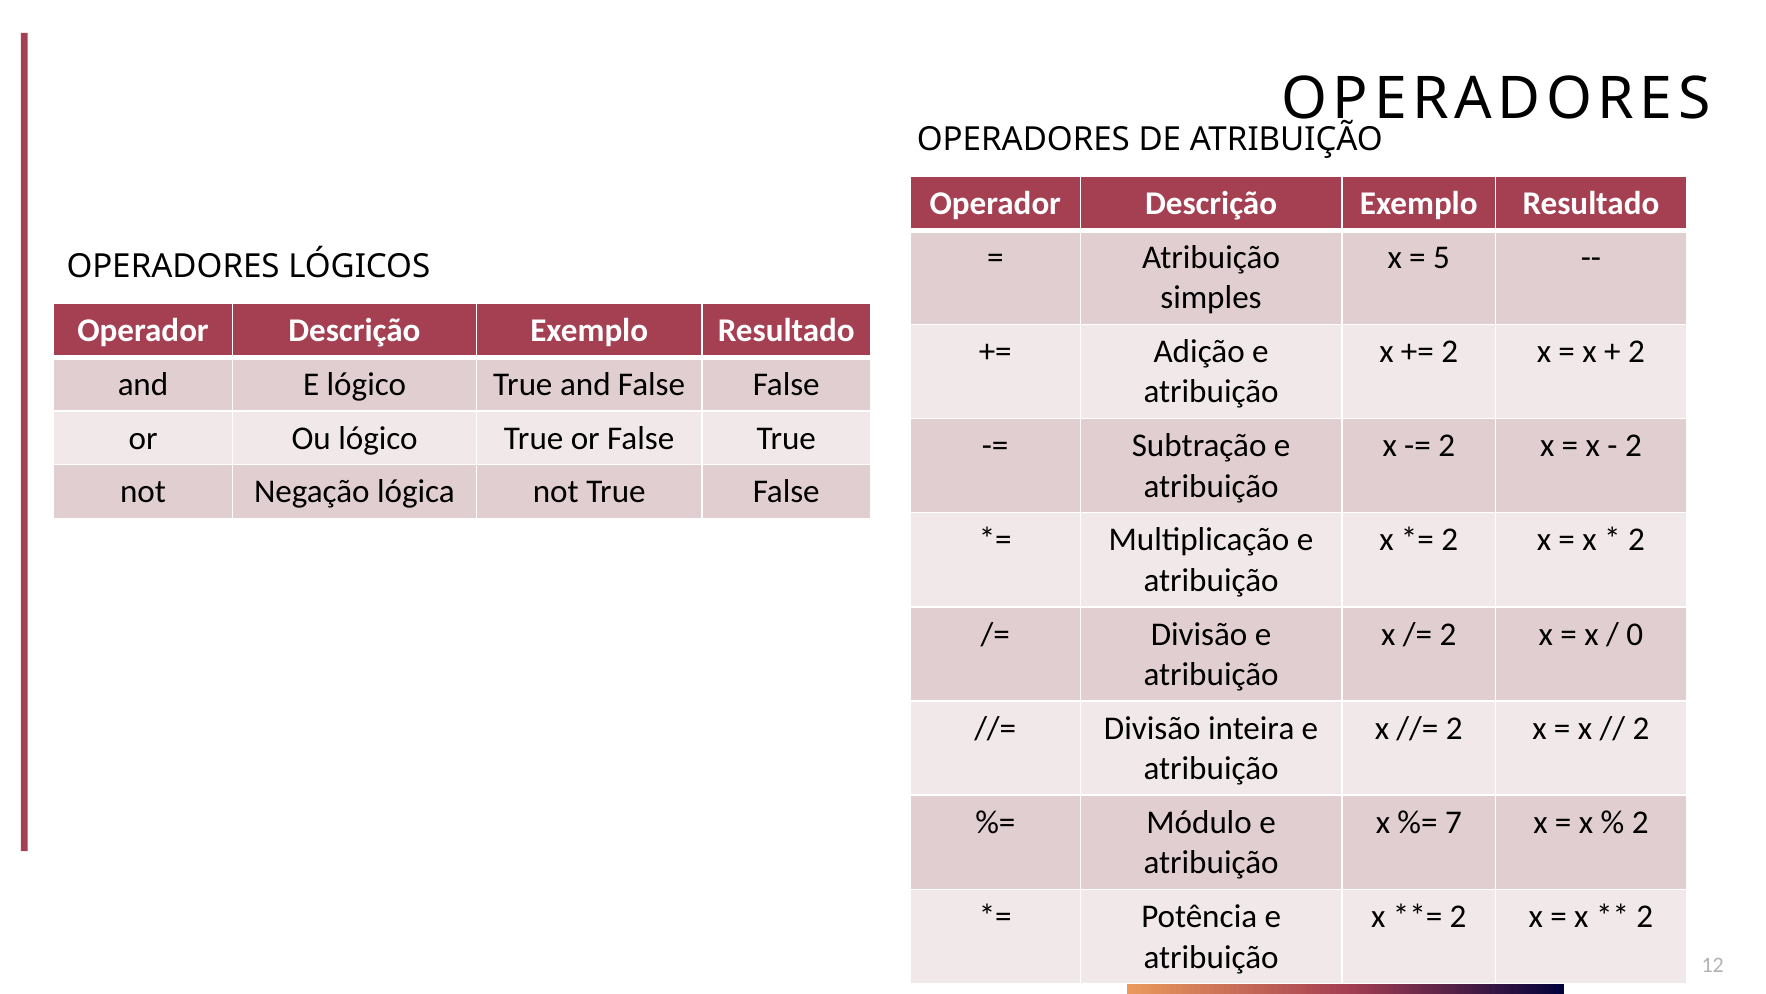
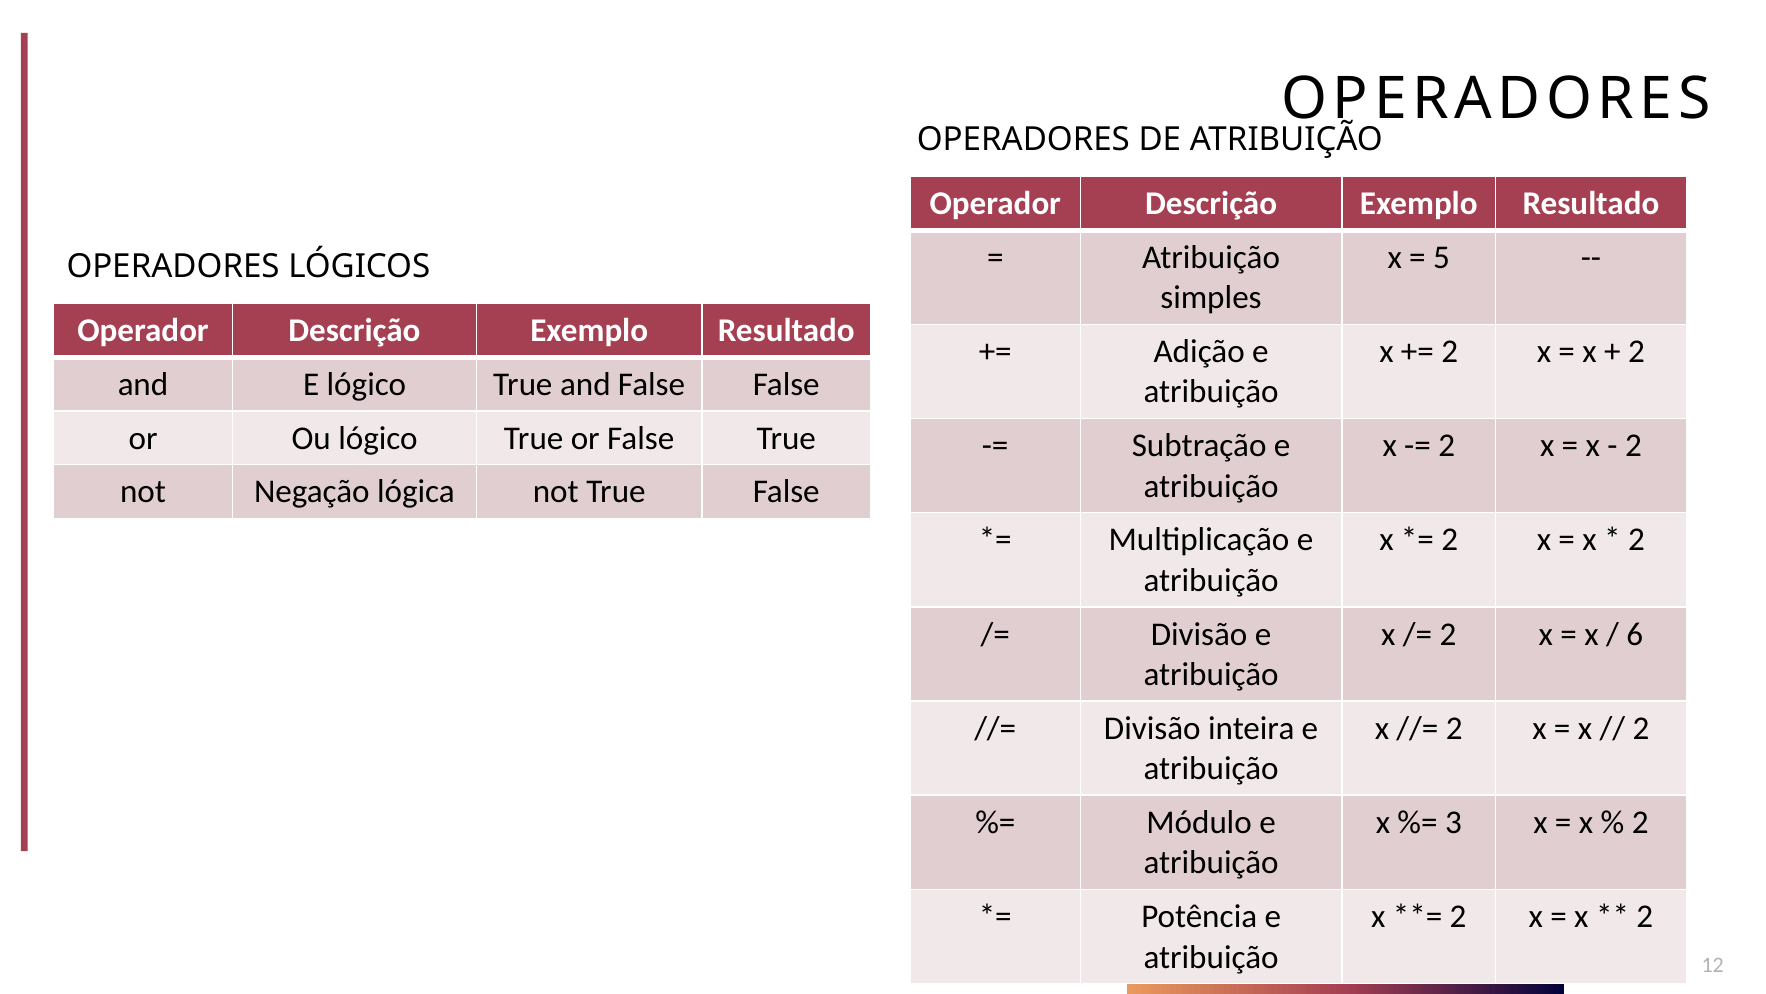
0: 0 -> 6
7: 7 -> 3
